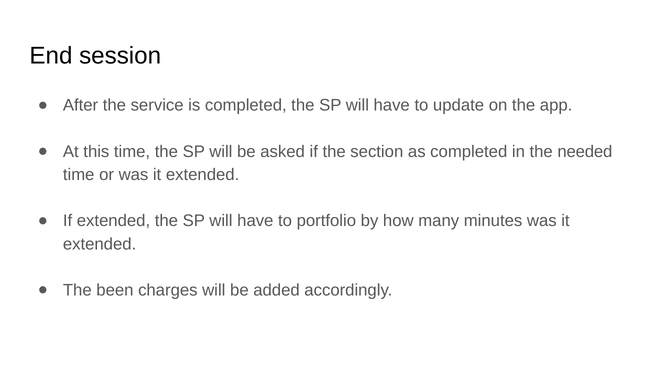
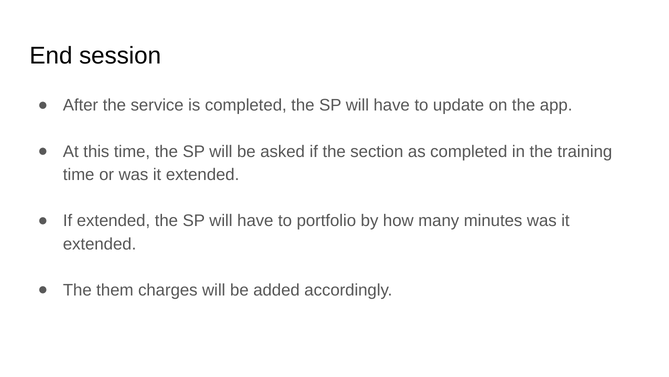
needed: needed -> training
been: been -> them
